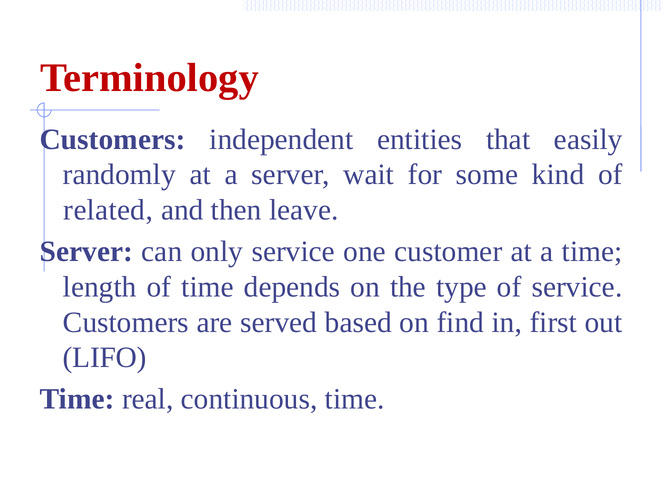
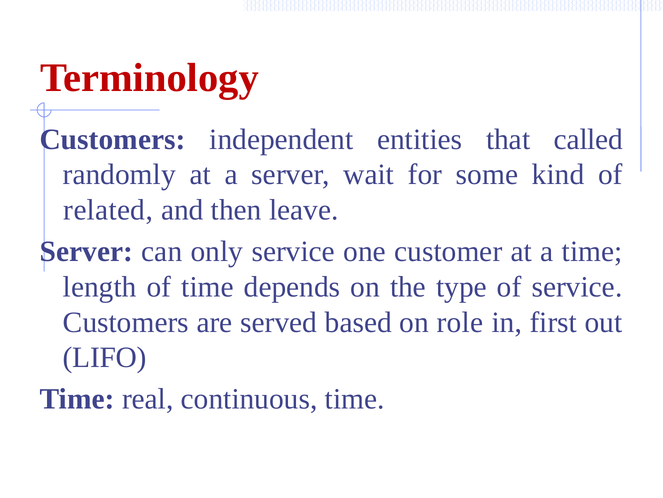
easily: easily -> called
find: find -> role
